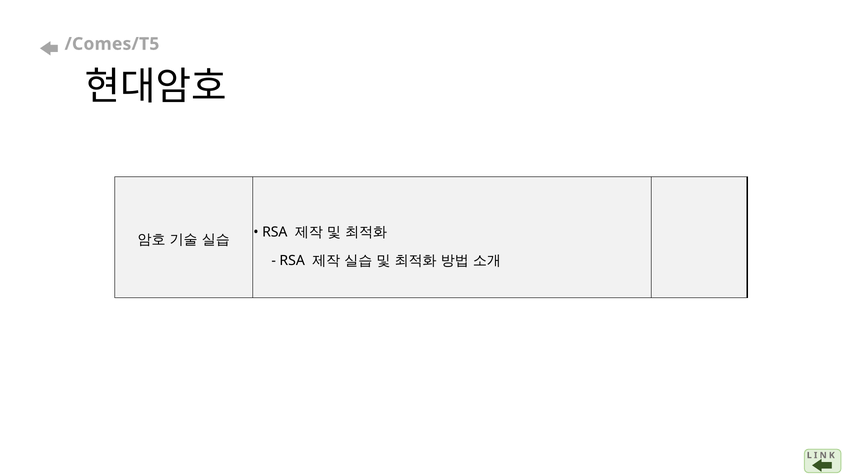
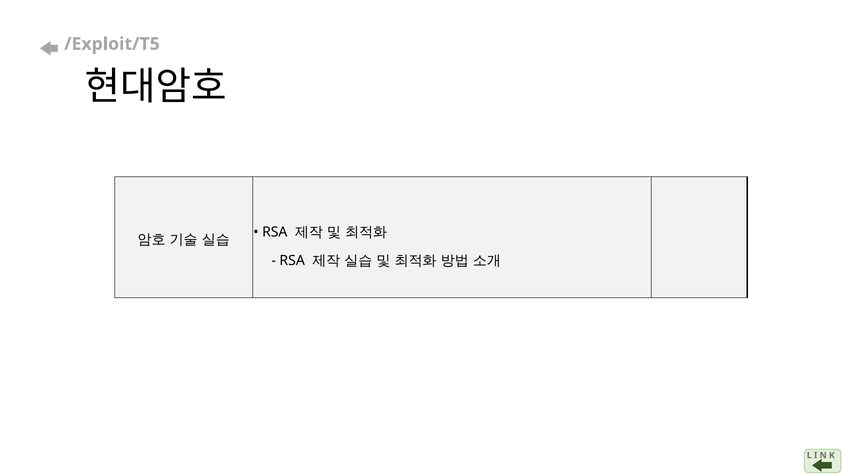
/Comes/T5: /Comes/T5 -> /Exploit/T5
